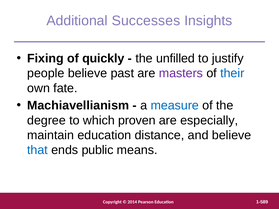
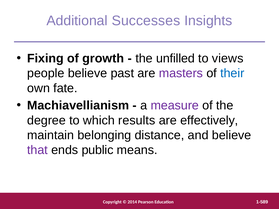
quickly: quickly -> growth
justify: justify -> views
measure colour: blue -> purple
proven: proven -> results
especially: especially -> effectively
maintain education: education -> belonging
that colour: blue -> purple
